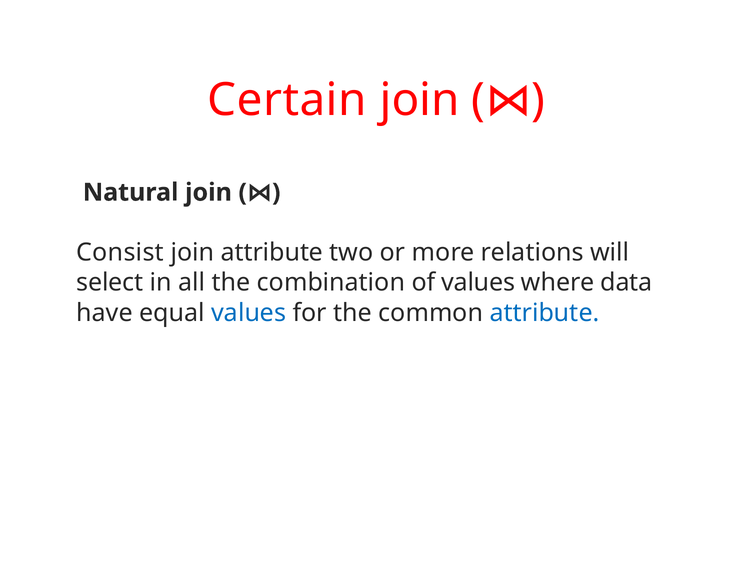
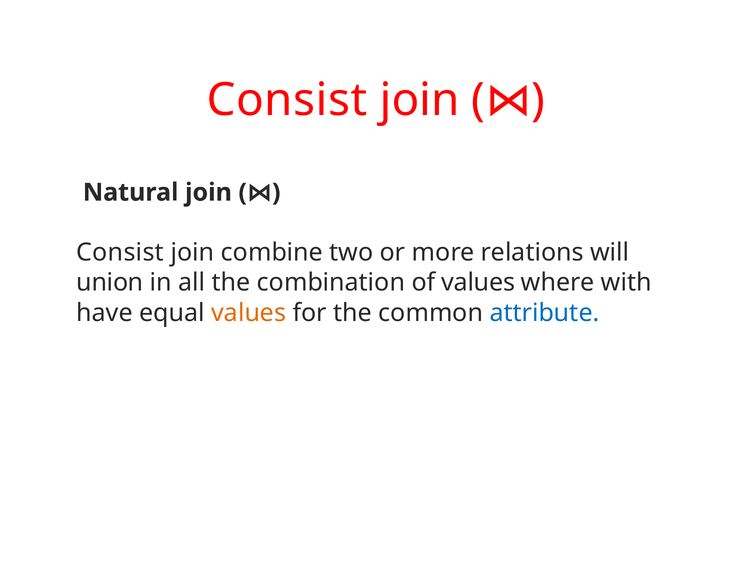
Certain at (287, 100): Certain -> Consist
join attribute: attribute -> combine
select: select -> union
data: data -> with
values at (249, 313) colour: blue -> orange
